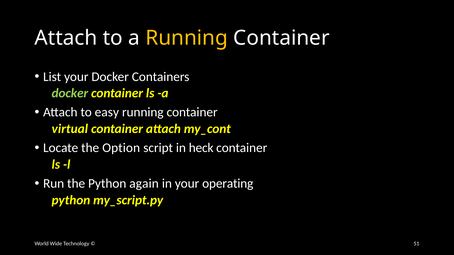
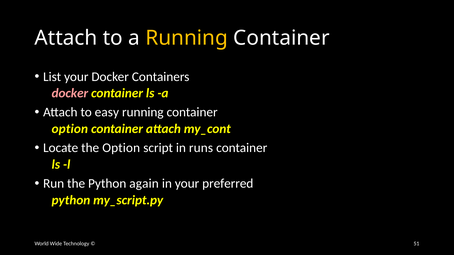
docker at (70, 93) colour: light green -> pink
virtual at (70, 129): virtual -> option
heck: heck -> runs
operating: operating -> preferred
